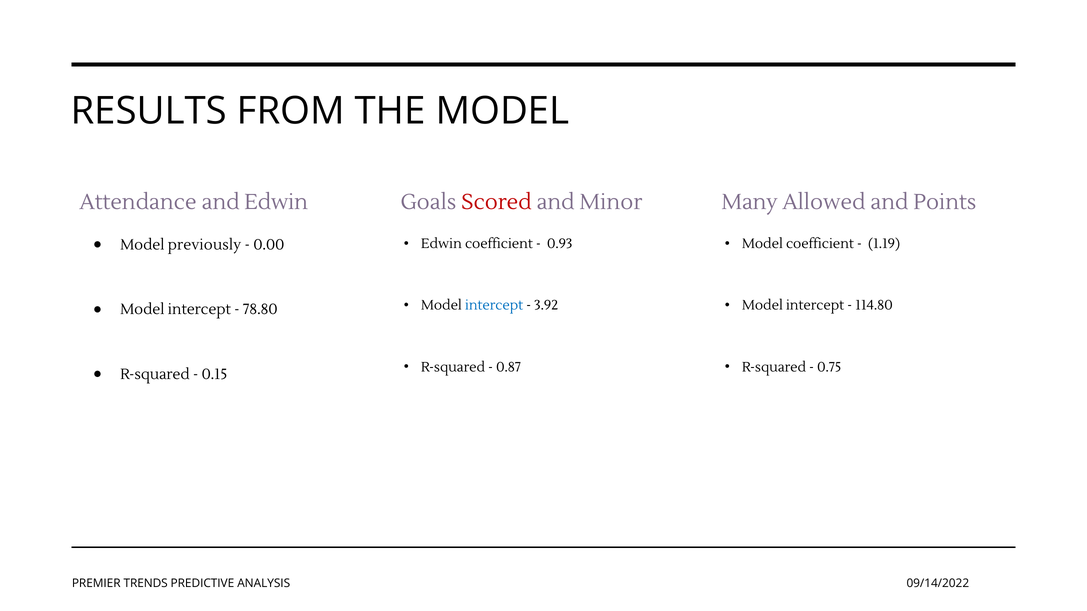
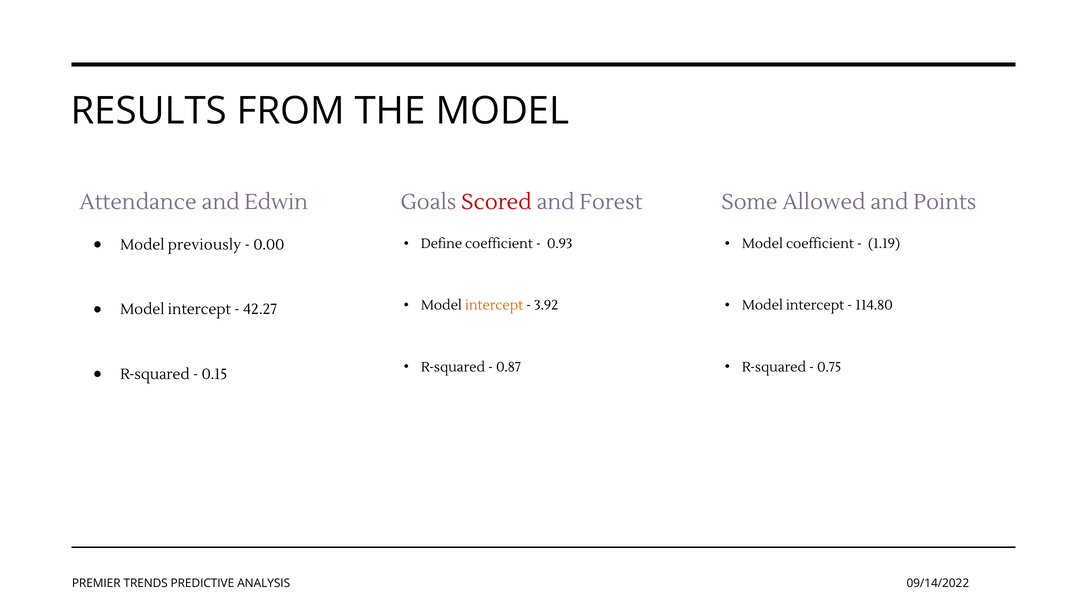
Minor: Minor -> Forest
Many: Many -> Some
Edwin at (441, 244): Edwin -> Define
intercept at (494, 306) colour: blue -> orange
78.80: 78.80 -> 42.27
